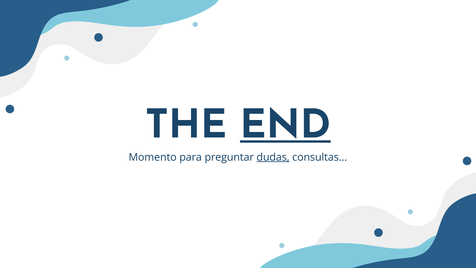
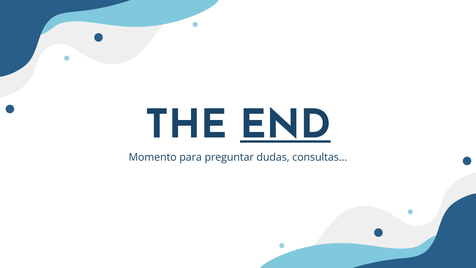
dudas underline: present -> none
